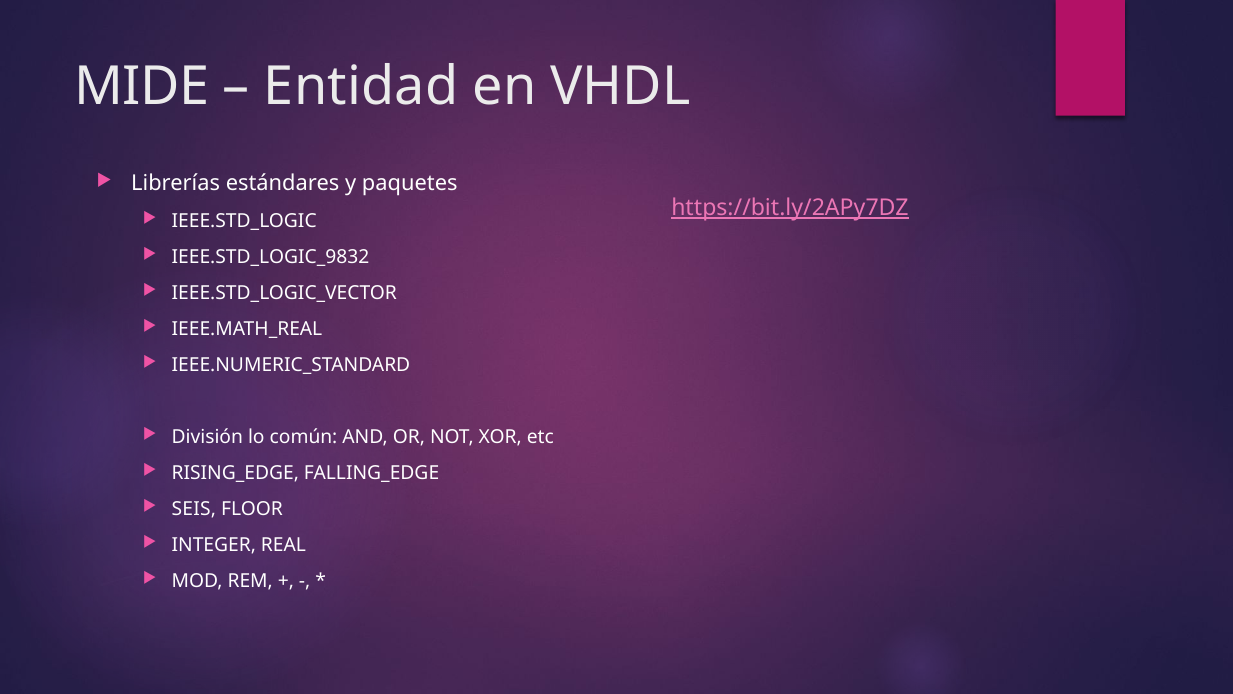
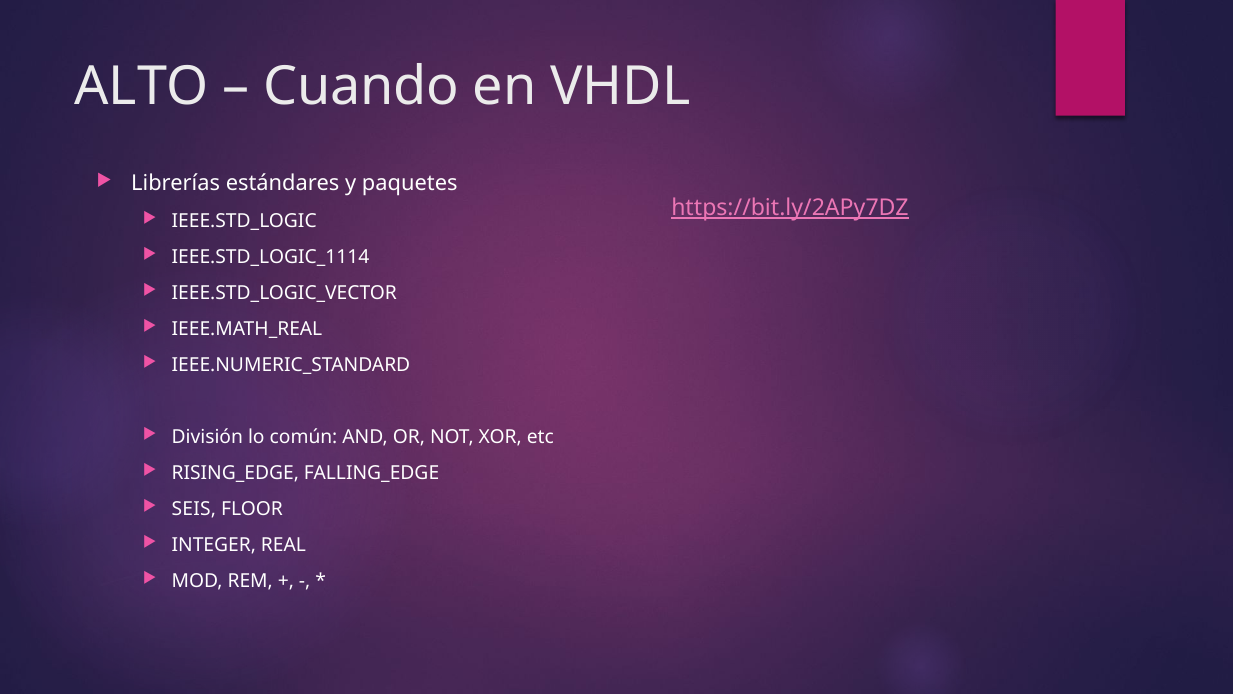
MIDE: MIDE -> ALTO
Entidad: Entidad -> Cuando
IEEE.STD_LOGIC_9832: IEEE.STD_LOGIC_9832 -> IEEE.STD_LOGIC_1114
